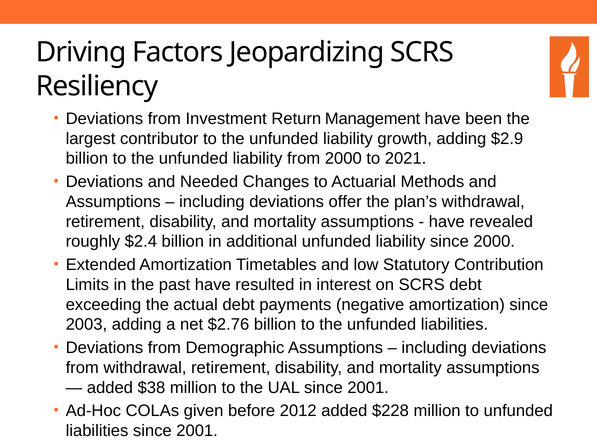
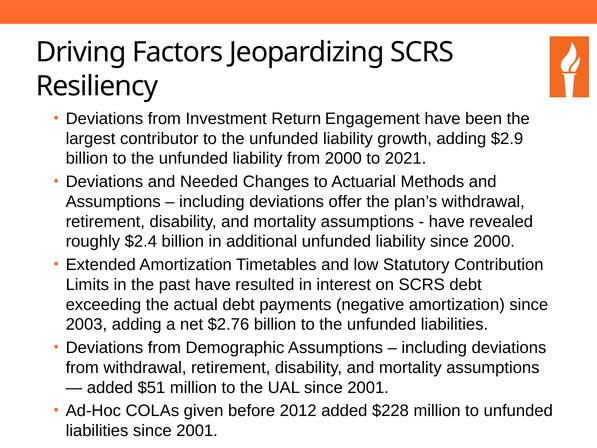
Management: Management -> Engagement
$38: $38 -> $51
